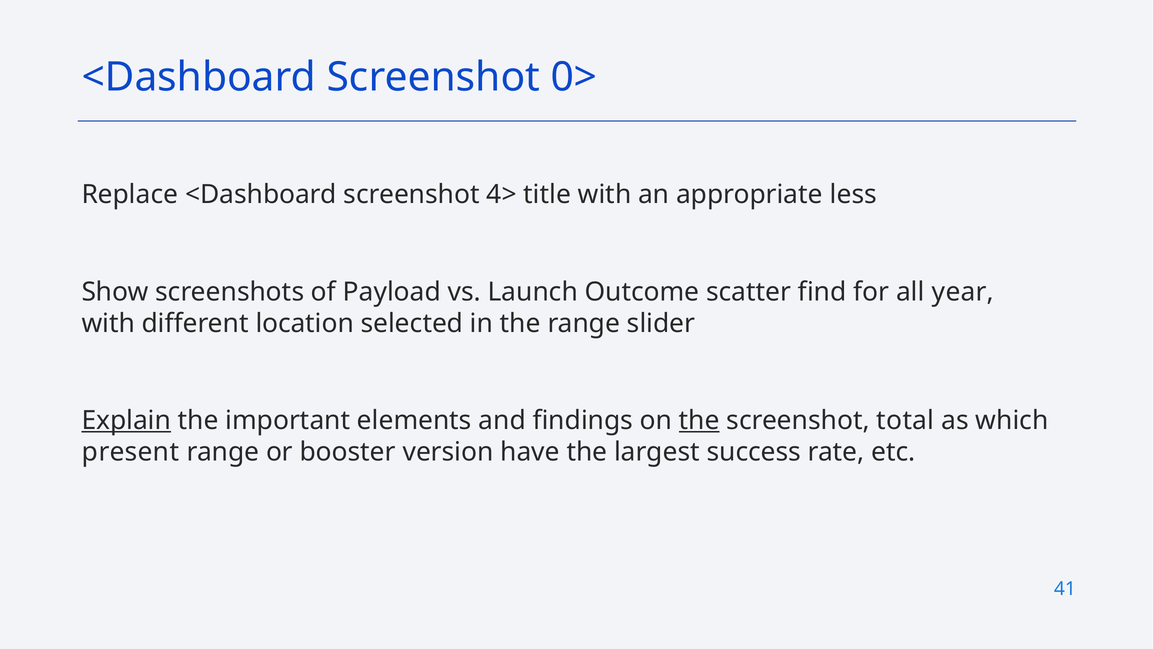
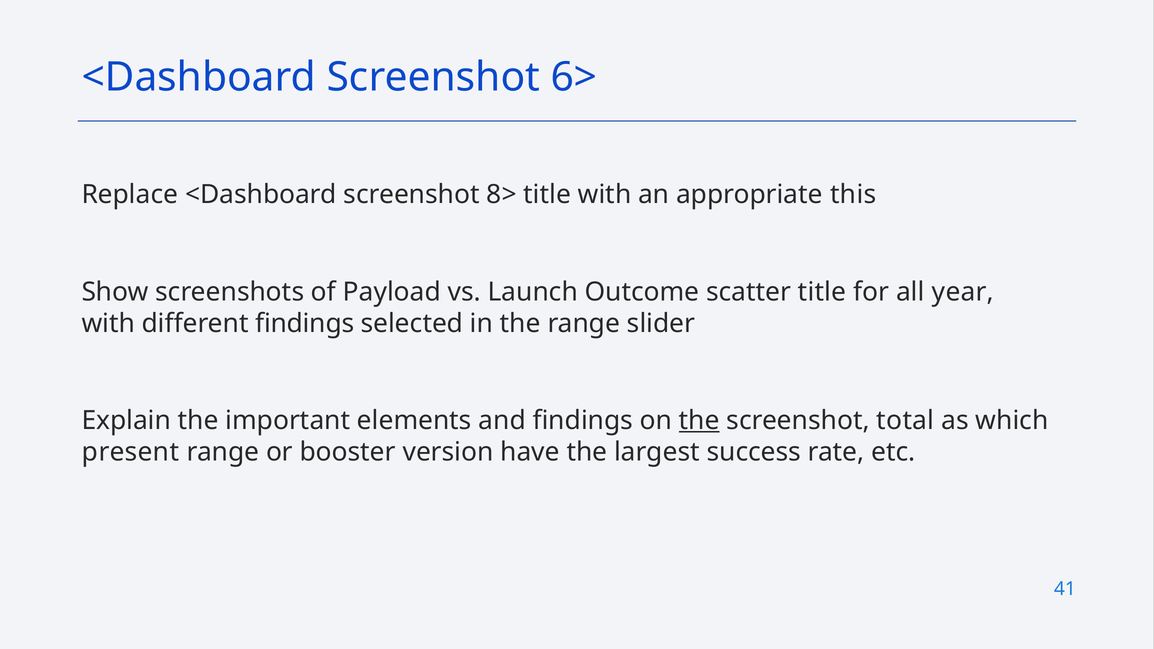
0>: 0> -> 6>
4>: 4> -> 8>
less: less -> this
scatter find: find -> title
different location: location -> findings
Explain underline: present -> none
